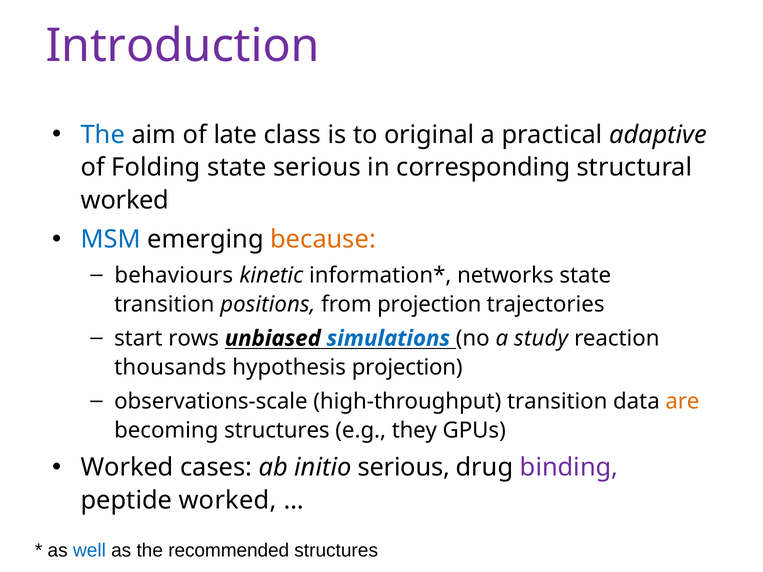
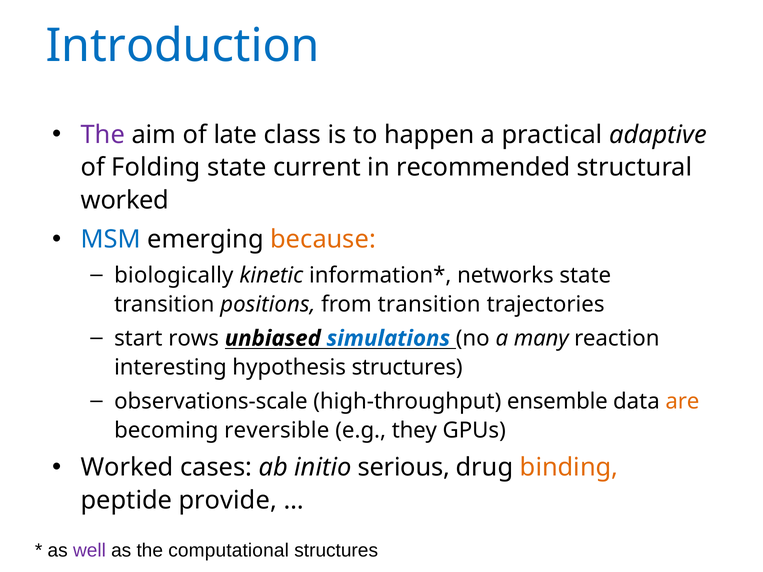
Introduction colour: purple -> blue
The at (103, 135) colour: blue -> purple
original: original -> happen
state serious: serious -> current
corresponding: corresponding -> recommended
behaviours: behaviours -> biologically
from projection: projection -> transition
study: study -> many
thousands: thousands -> interesting
hypothesis projection: projection -> structures
high-throughput transition: transition -> ensemble
becoming structures: structures -> reversible
binding colour: purple -> orange
peptide worked: worked -> provide
well colour: blue -> purple
recommended: recommended -> computational
